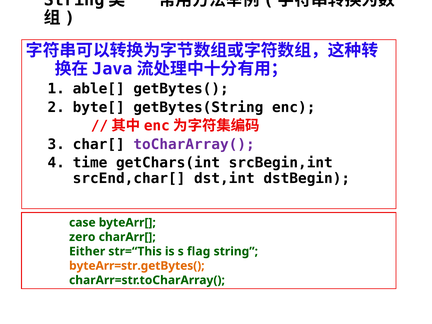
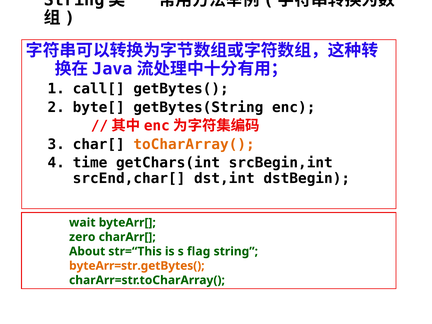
able[: able[ -> call[
toCharArray( colour: purple -> orange
case: case -> wait
Either: Either -> About
